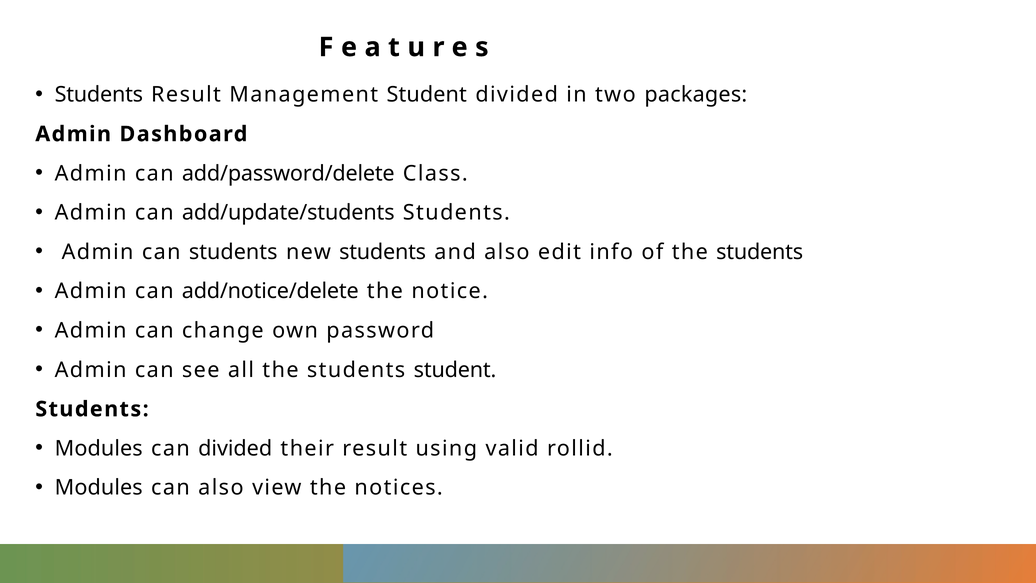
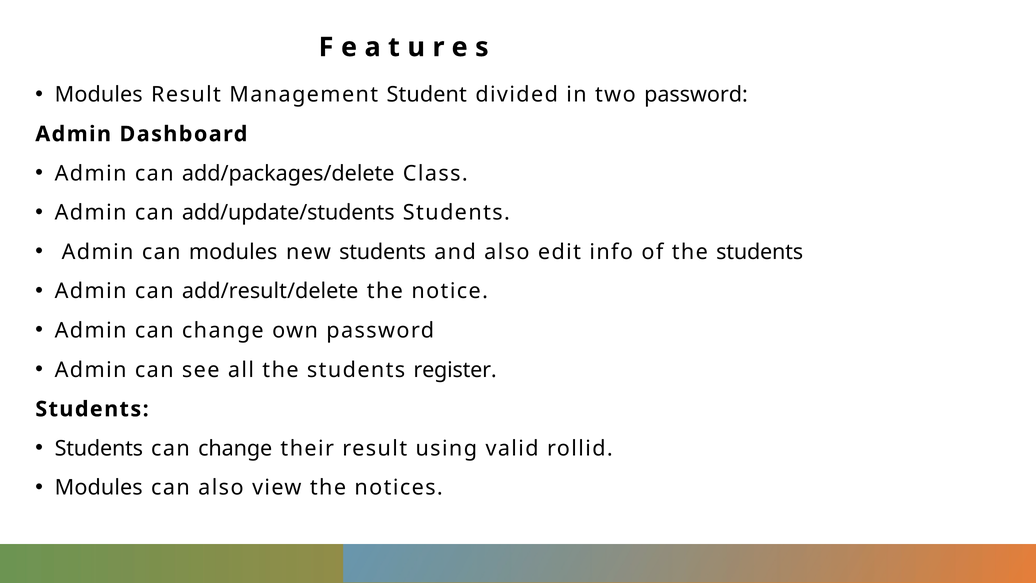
Students at (99, 95): Students -> Modules
two packages: packages -> password
add/password/delete: add/password/delete -> add/packages/delete
can students: students -> modules
add/notice/delete: add/notice/delete -> add/result/delete
students student: student -> register
Modules at (99, 448): Modules -> Students
divided at (235, 448): divided -> change
